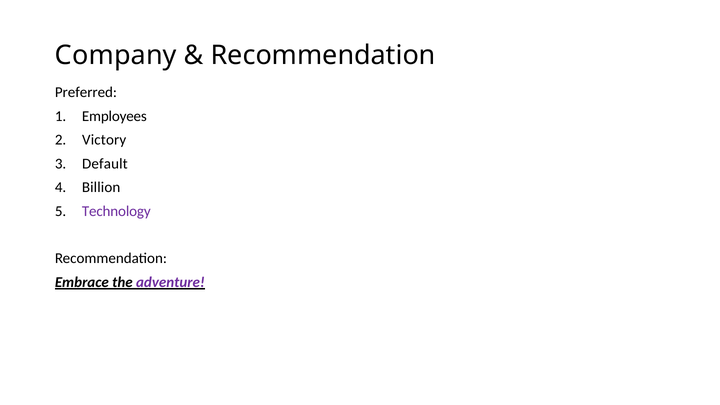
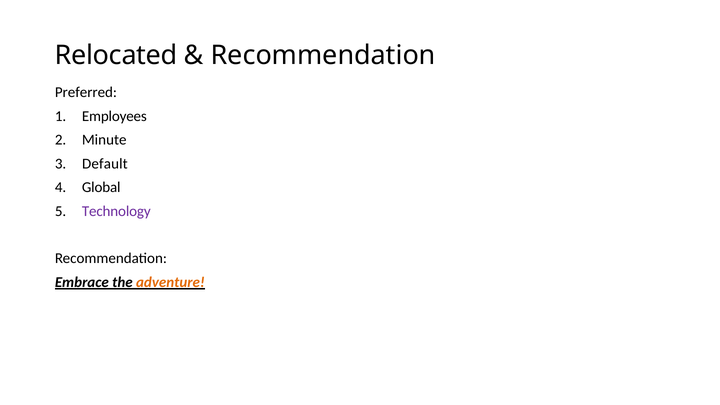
Company: Company -> Relocated
Victory: Victory -> Minute
Billion: Billion -> Global
adventure colour: purple -> orange
